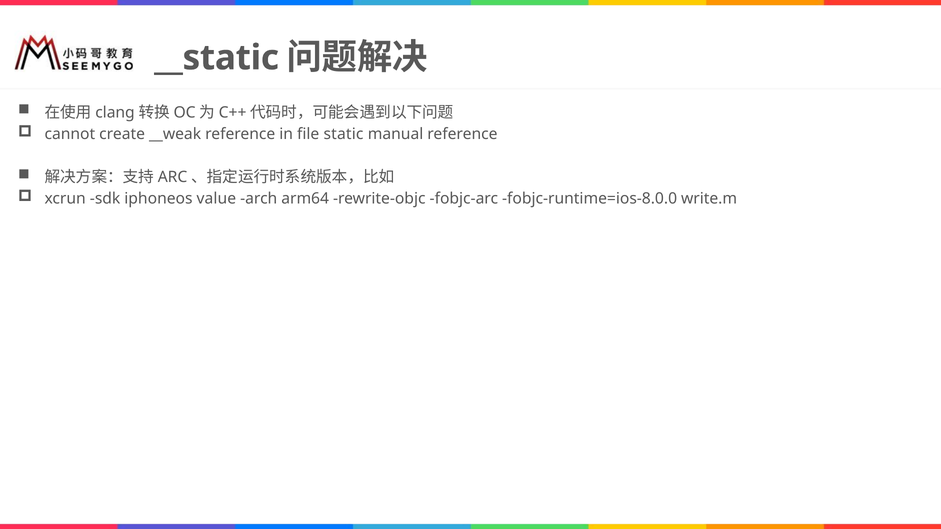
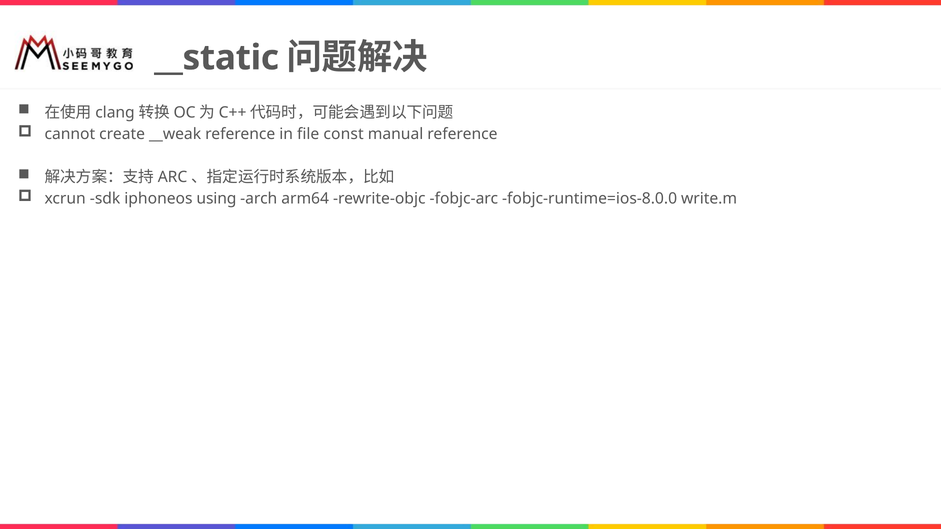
static: static -> const
value: value -> using
